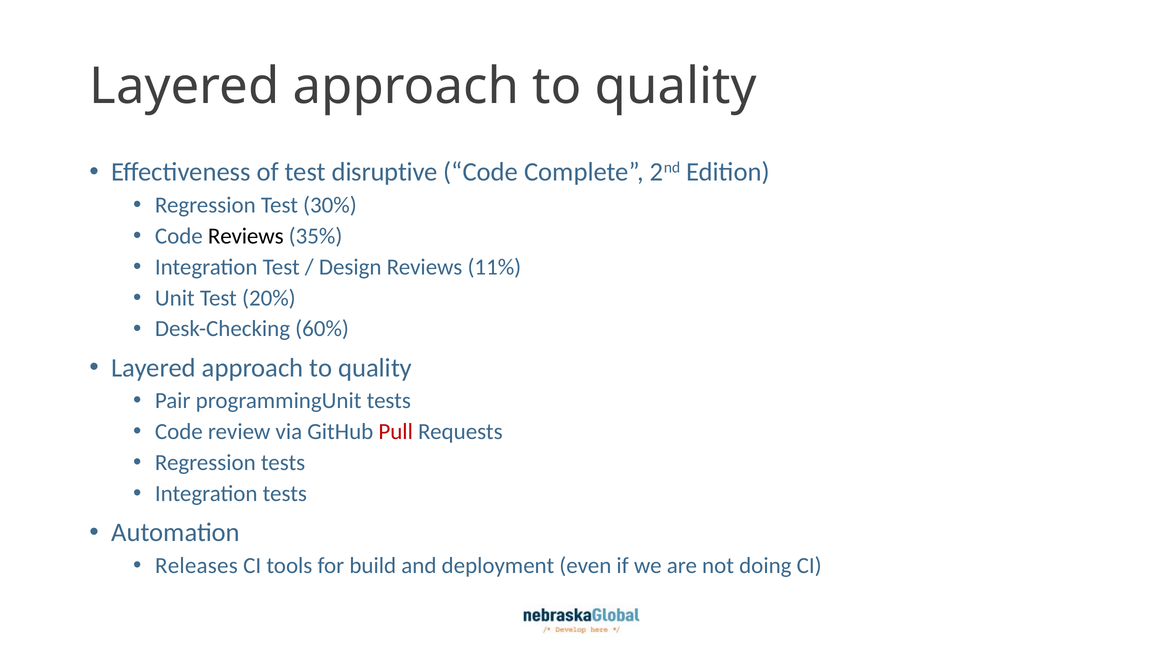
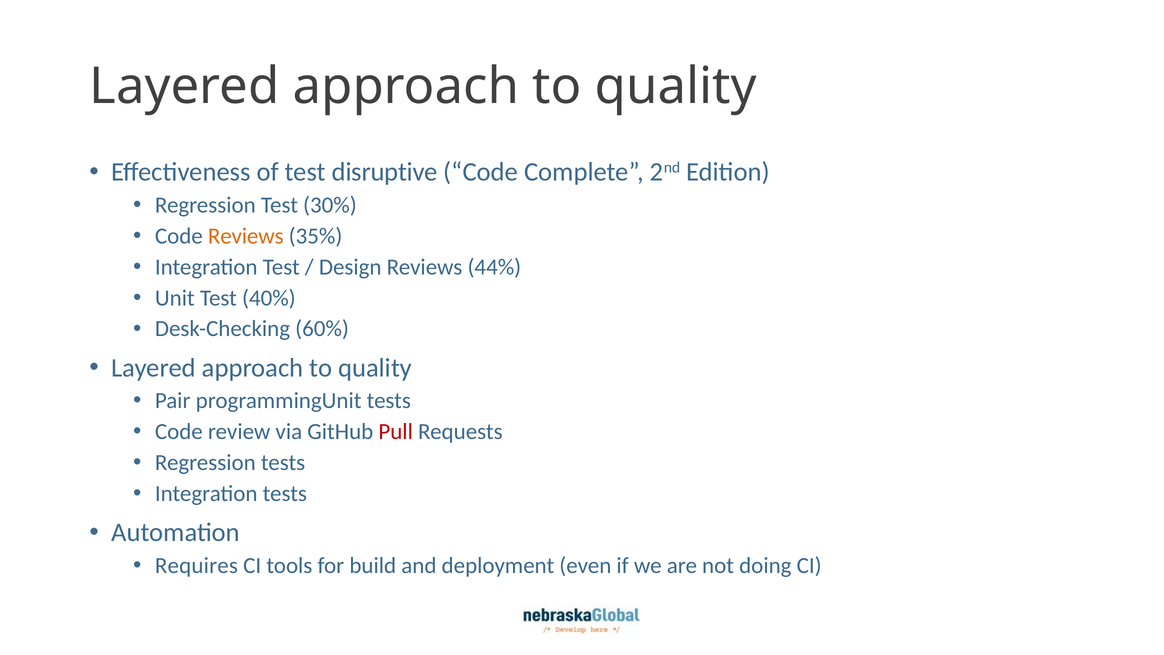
Reviews at (246, 236) colour: black -> orange
11%: 11% -> 44%
20%: 20% -> 40%
Releases: Releases -> Requires
